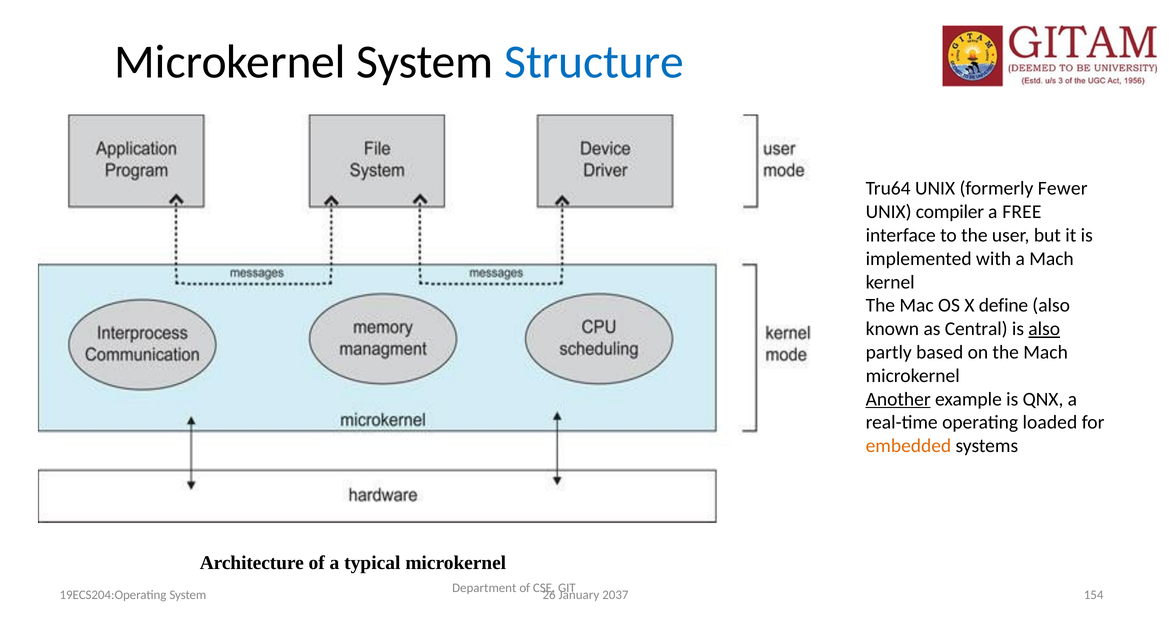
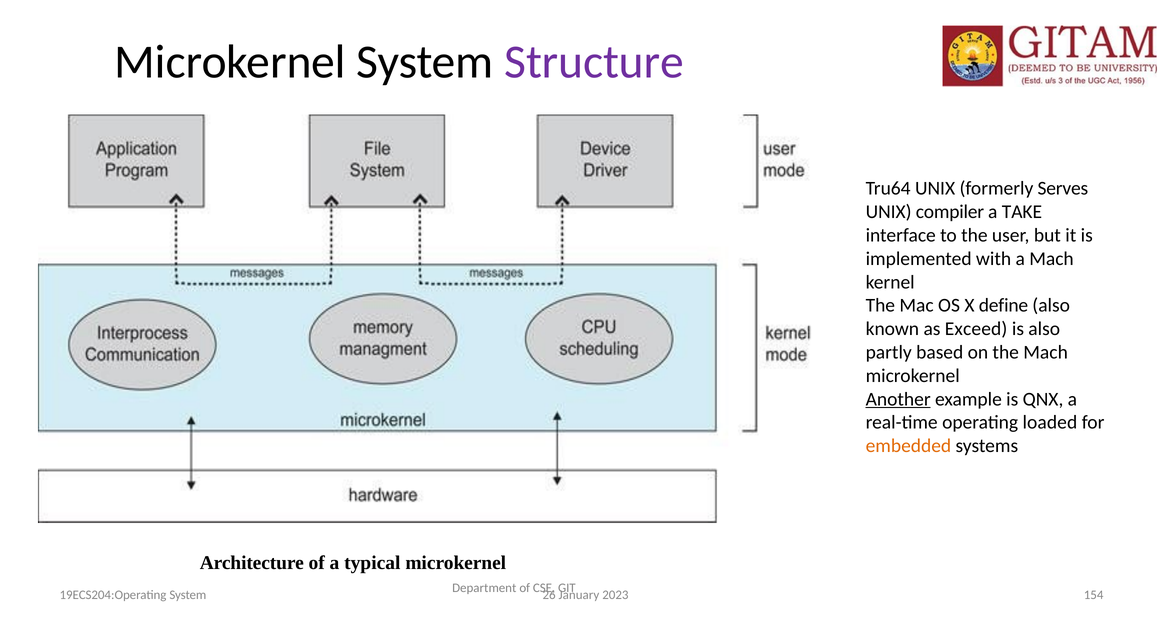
Structure colour: blue -> purple
Fewer: Fewer -> Serves
FREE: FREE -> TAKE
Central: Central -> Exceed
also at (1044, 329) underline: present -> none
2037: 2037 -> 2023
